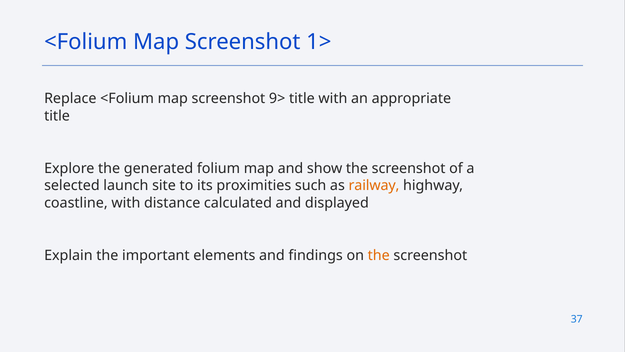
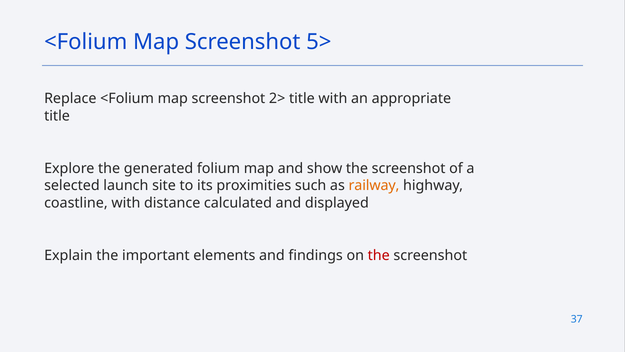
1>: 1> -> 5>
9>: 9> -> 2>
the at (379, 255) colour: orange -> red
